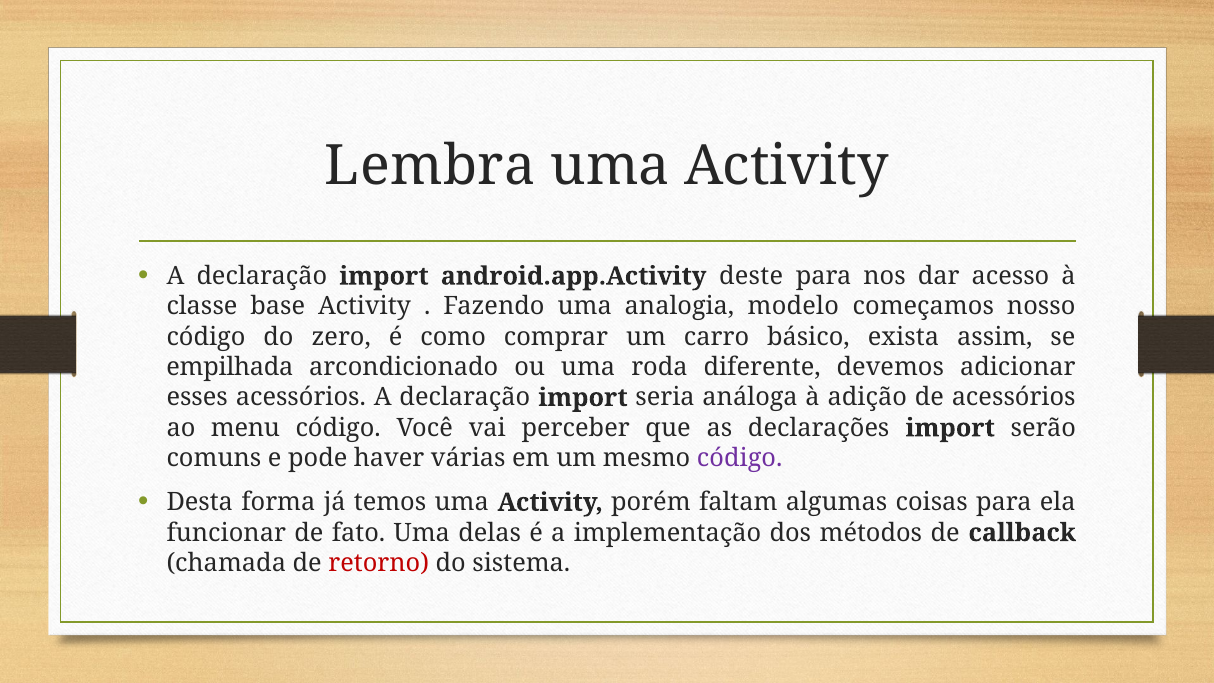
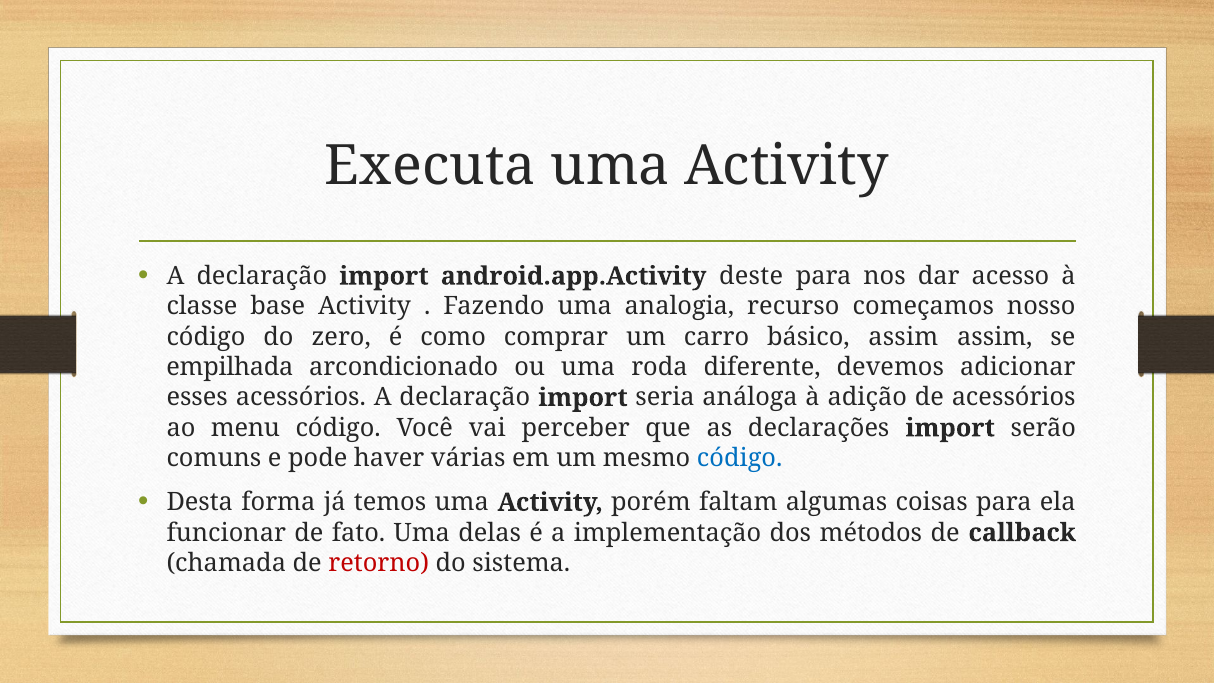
Lembra: Lembra -> Executa
modelo: modelo -> recurso
básico exista: exista -> assim
código at (740, 458) colour: purple -> blue
